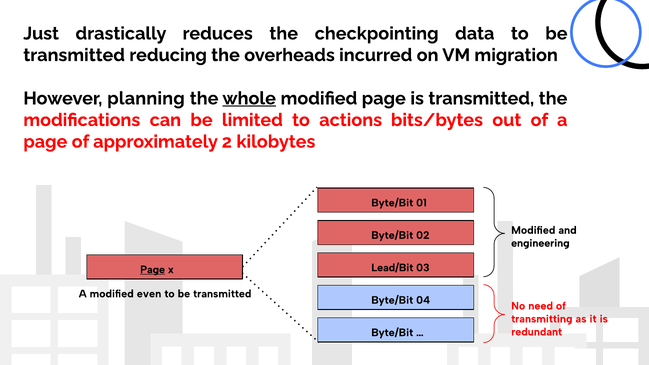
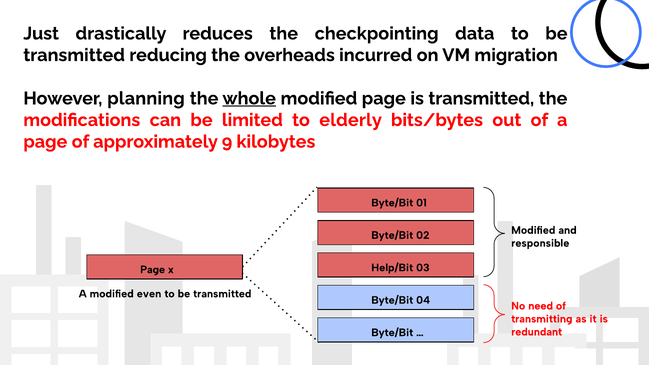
actions: actions -> elderly
2: 2 -> 9
engineering: engineering -> responsible
Lead/Bit: Lead/Bit -> Help/Bit
Page at (153, 270) underline: present -> none
